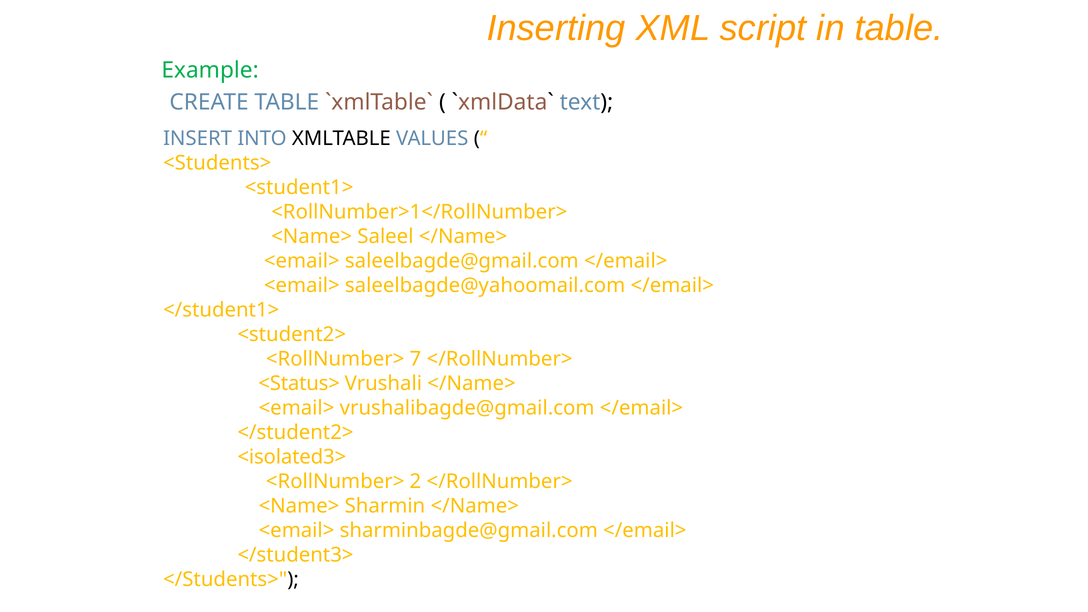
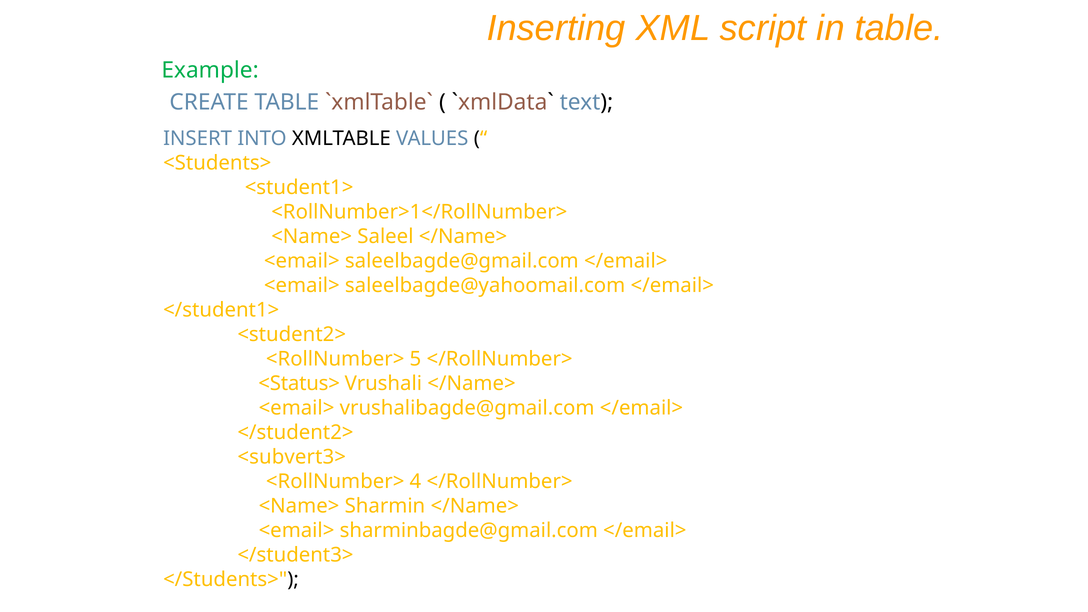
7: 7 -> 5
<isolated3>: <isolated3> -> <subvert3>
2: 2 -> 4
